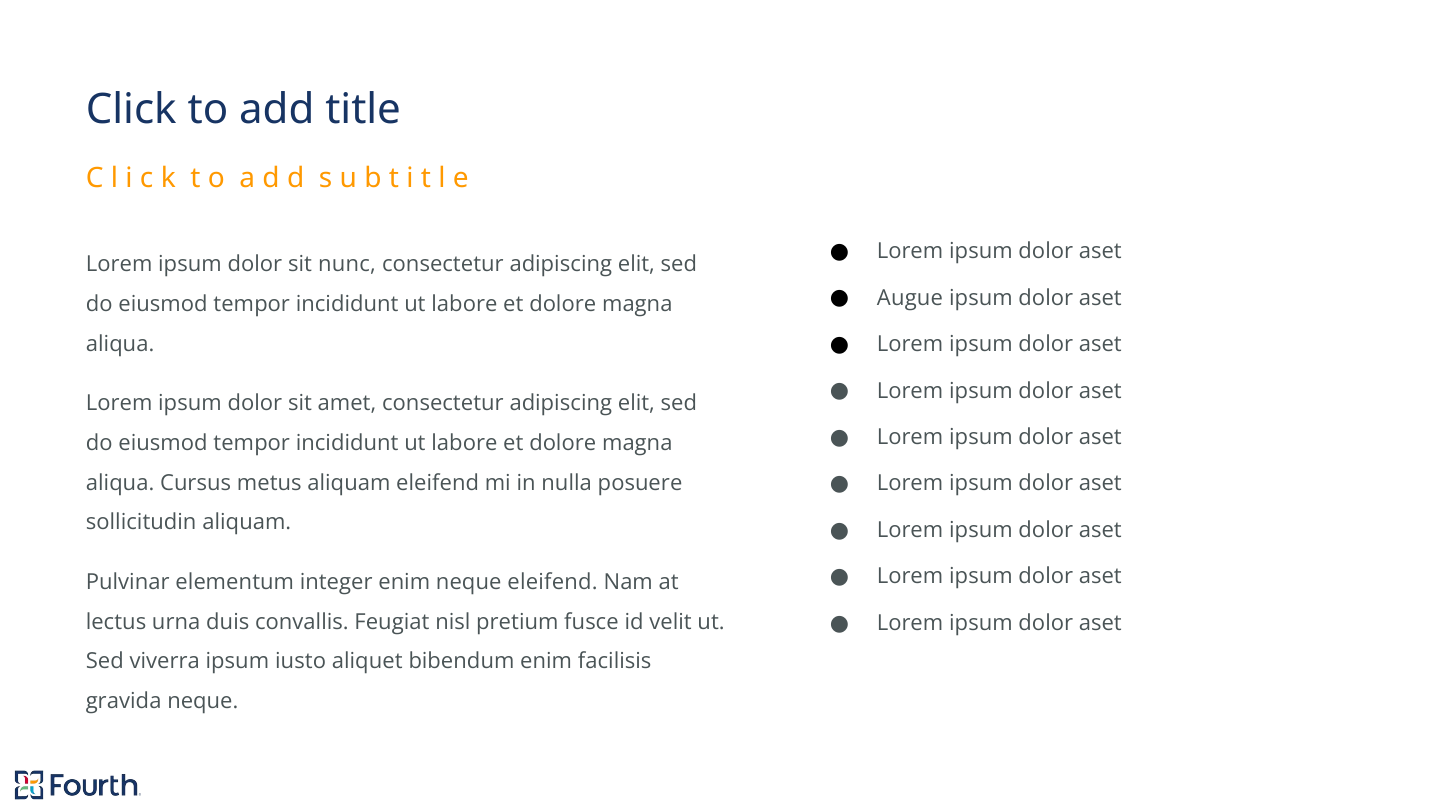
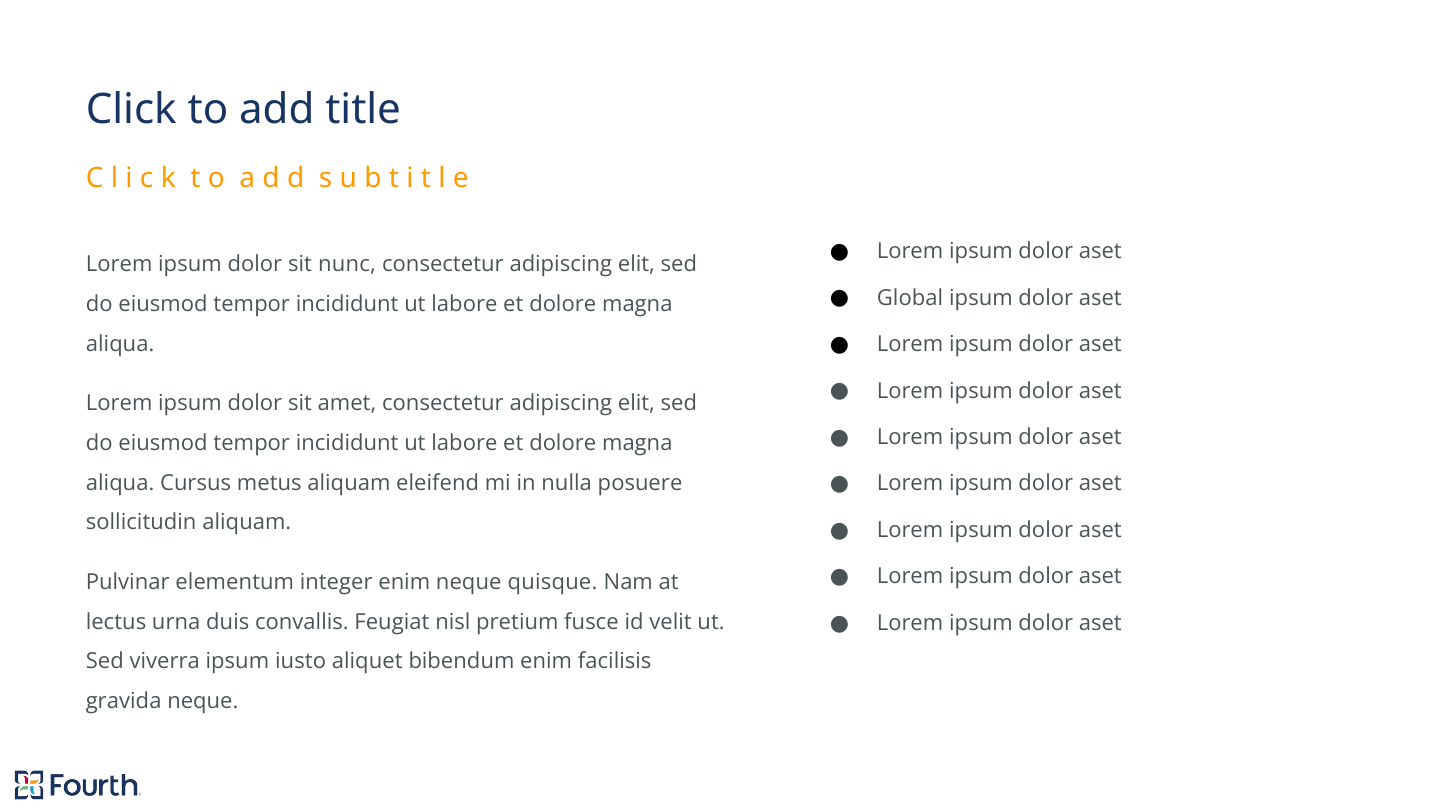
Augue: Augue -> Global
neque eleifend: eleifend -> quisque
